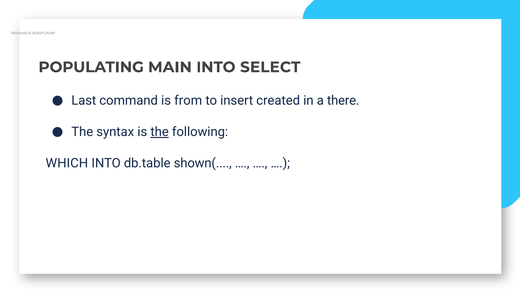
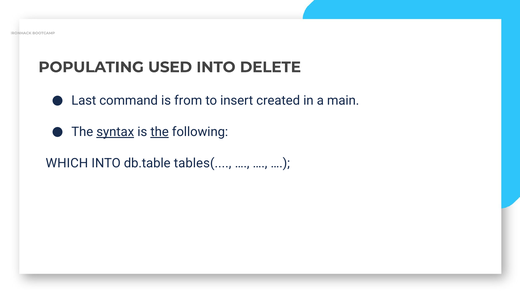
MAIN: MAIN -> USED
SELECT: SELECT -> DELETE
there: there -> main
syntax underline: none -> present
shown(: shown( -> tables(
